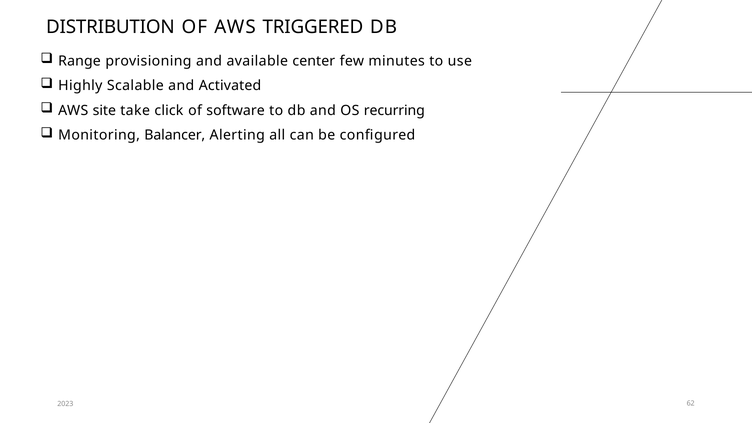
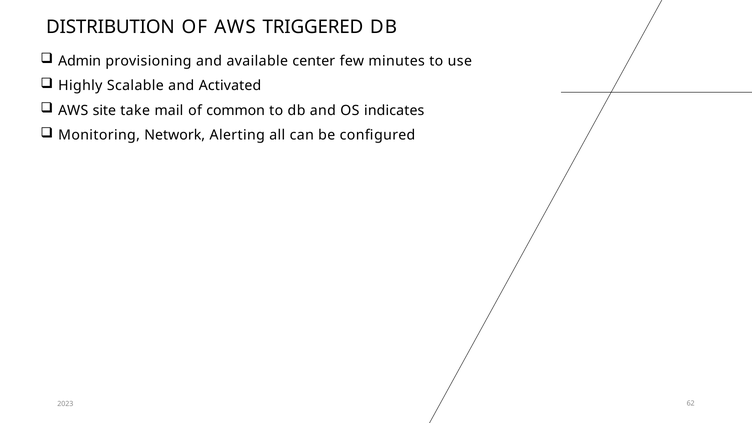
Range: Range -> Admin
click: click -> mail
software: software -> common
recurring: recurring -> indicates
Balancer: Balancer -> Network
